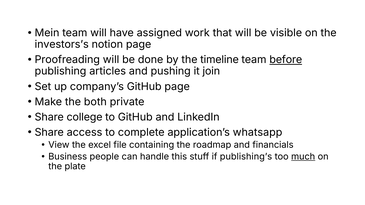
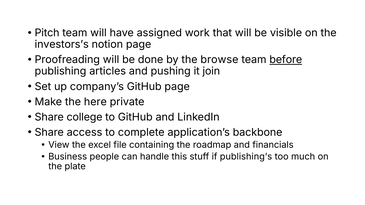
Mein: Mein -> Pitch
timeline: timeline -> browse
both: both -> here
whatsapp: whatsapp -> backbone
much underline: present -> none
